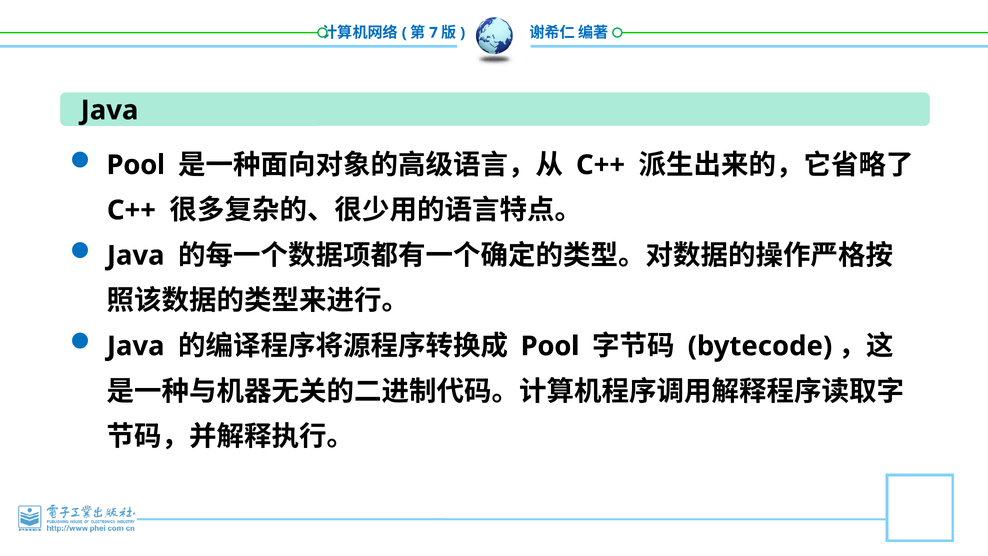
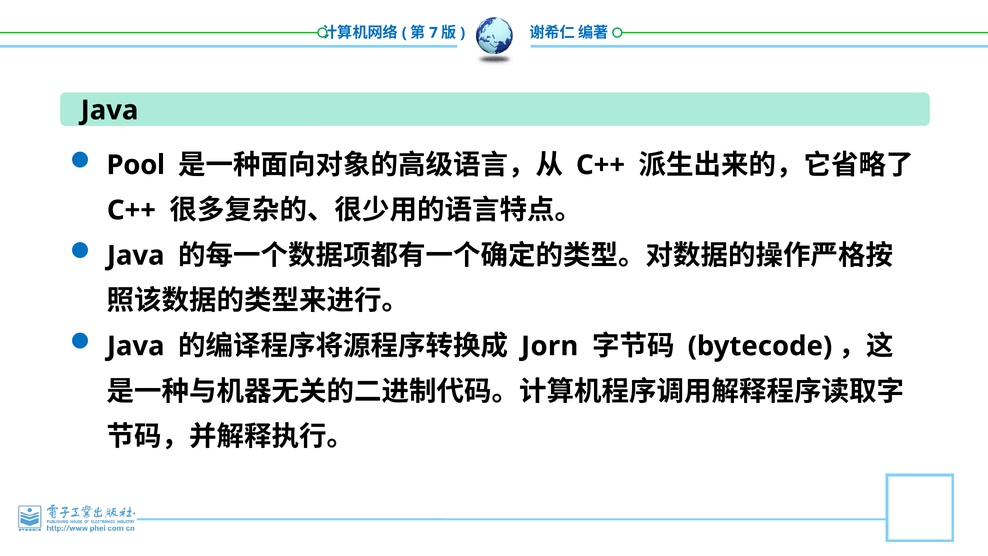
Pool at (550, 346): Pool -> Jorn
